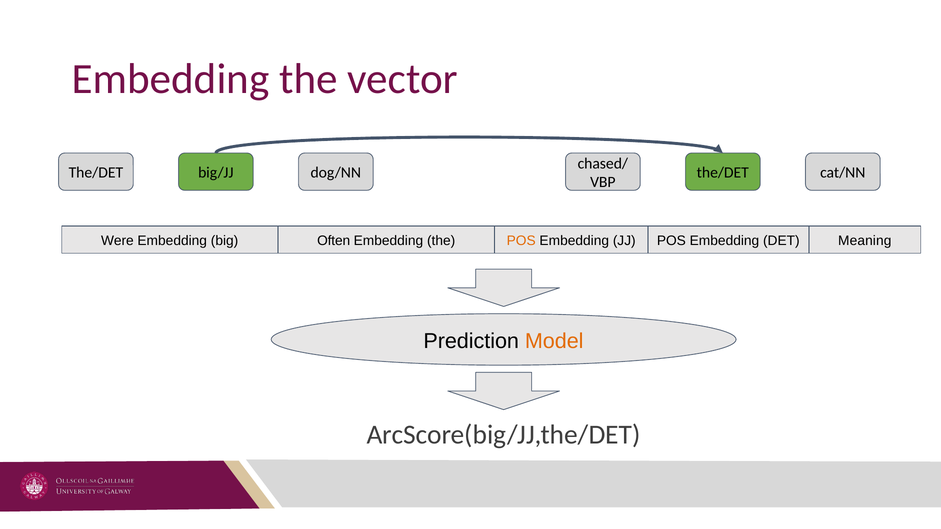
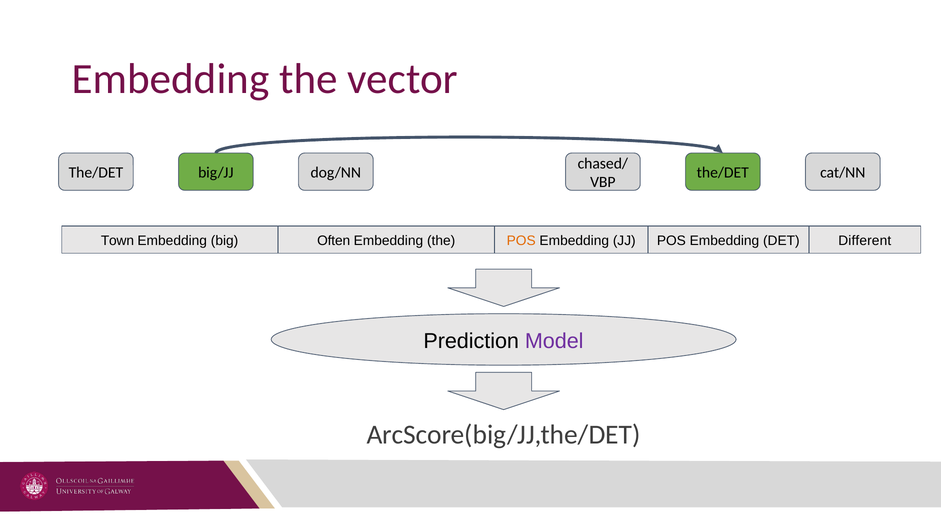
Were: Were -> Town
Meaning: Meaning -> Different
Model colour: orange -> purple
